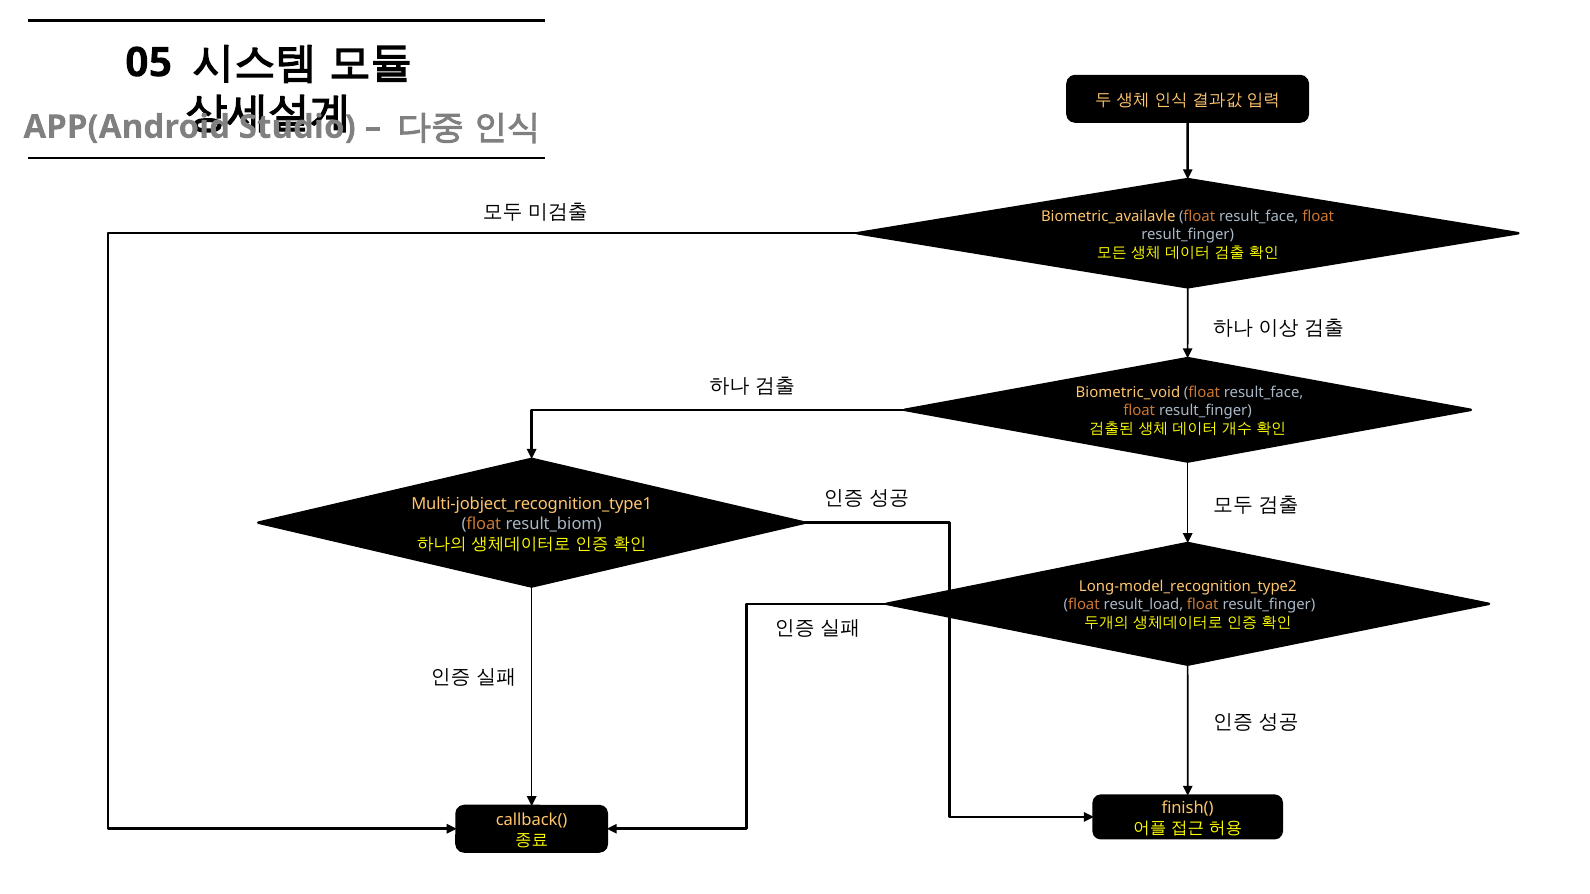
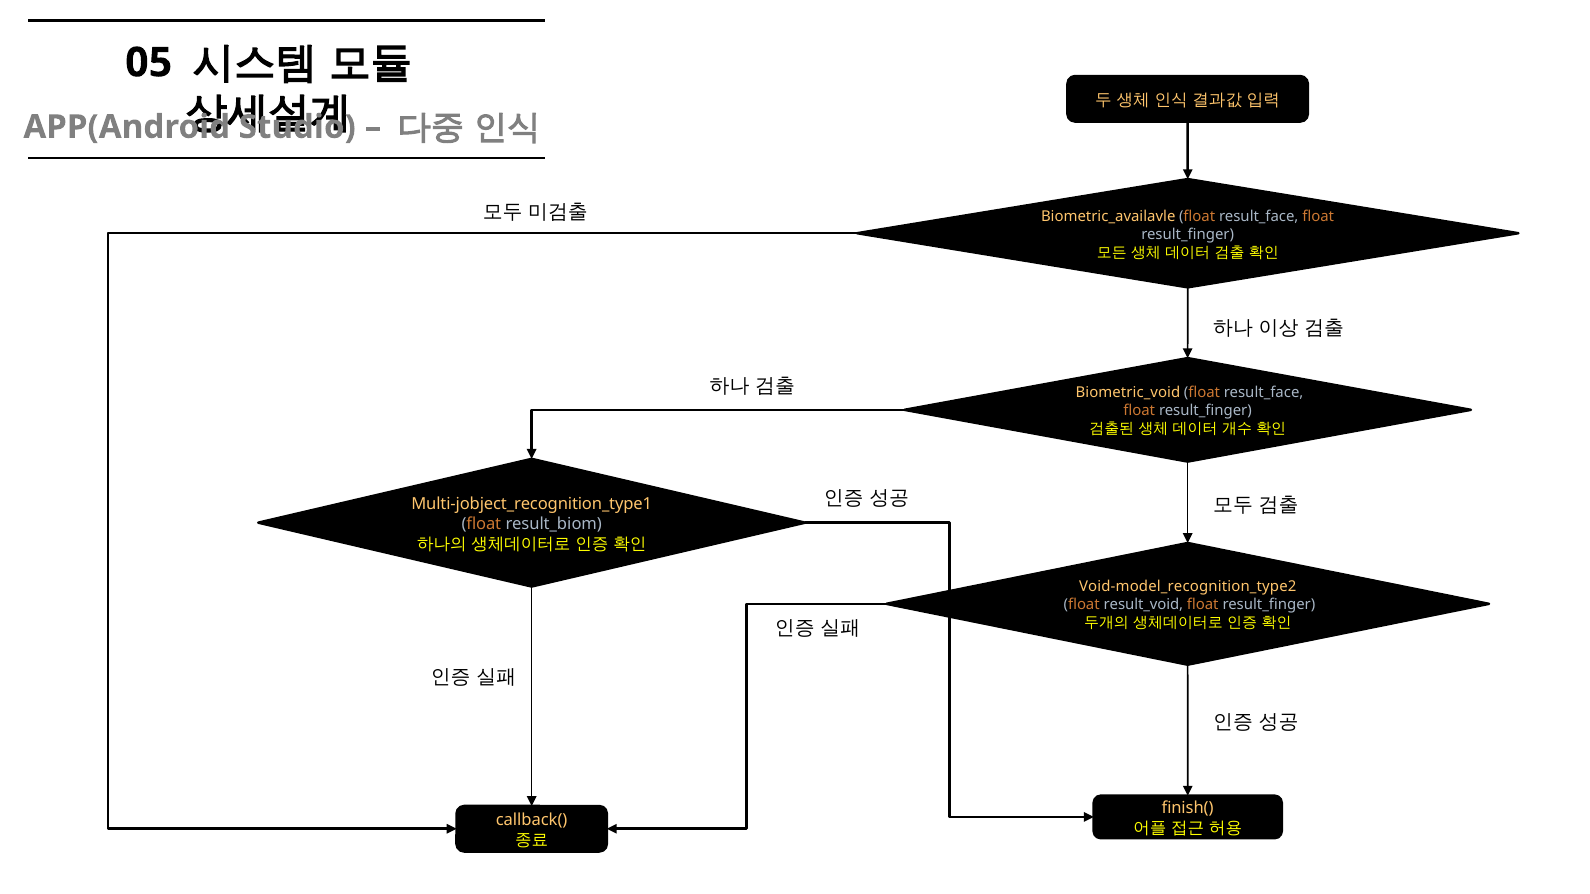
Long-model_recognition_type2: Long-model_recognition_type2 -> Void-model_recognition_type2
result_load: result_load -> result_void
